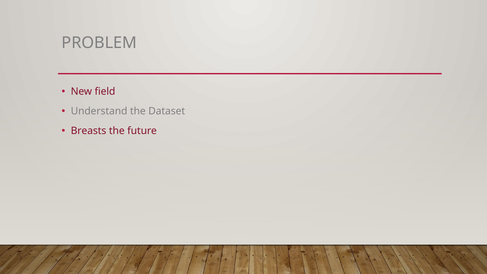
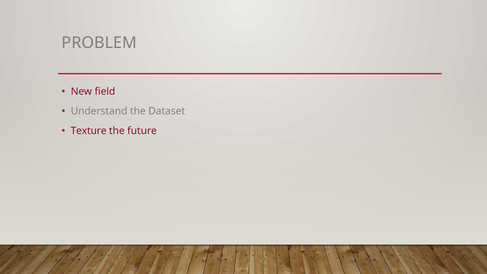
Breasts: Breasts -> Texture
